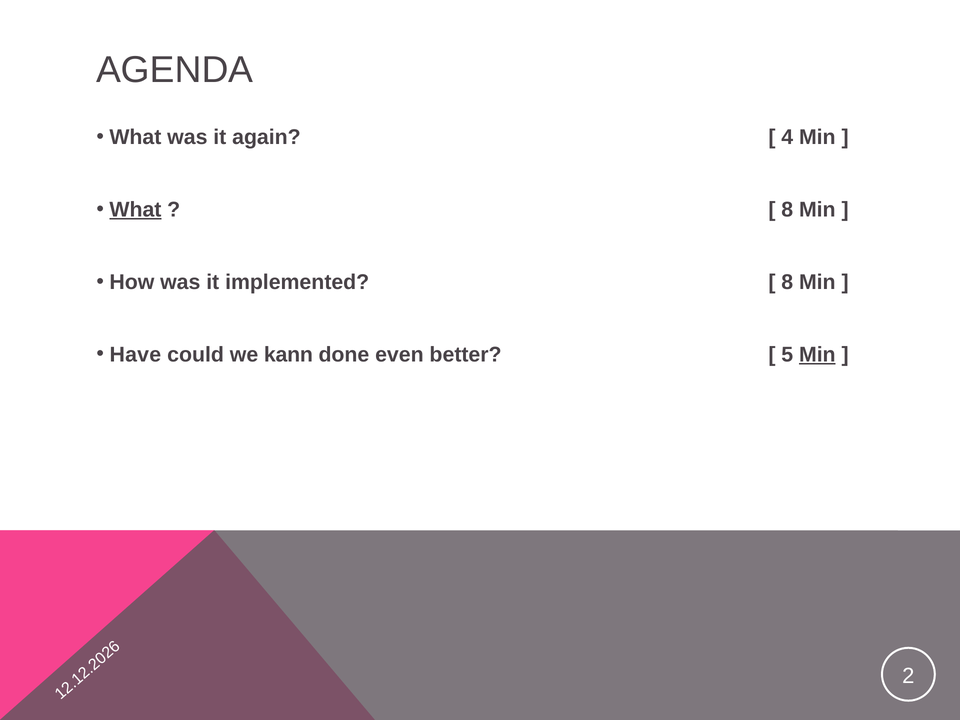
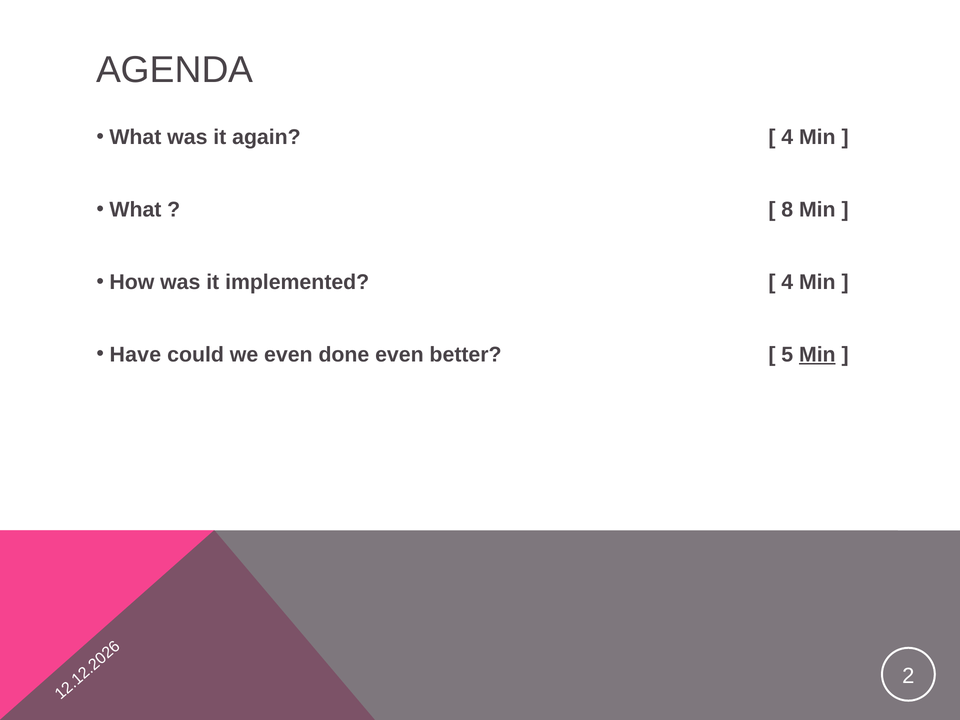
What at (135, 210) underline: present -> none
8 at (787, 282): 8 -> 4
we kann: kann -> even
